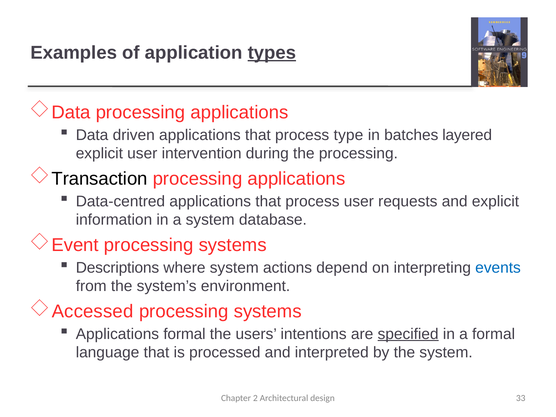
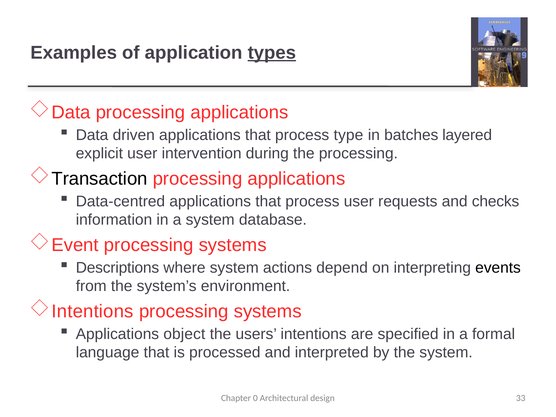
and explicit: explicit -> checks
events colour: blue -> black
Accessed at (93, 311): Accessed -> Intentions
Applications formal: formal -> object
specified underline: present -> none
2: 2 -> 0
